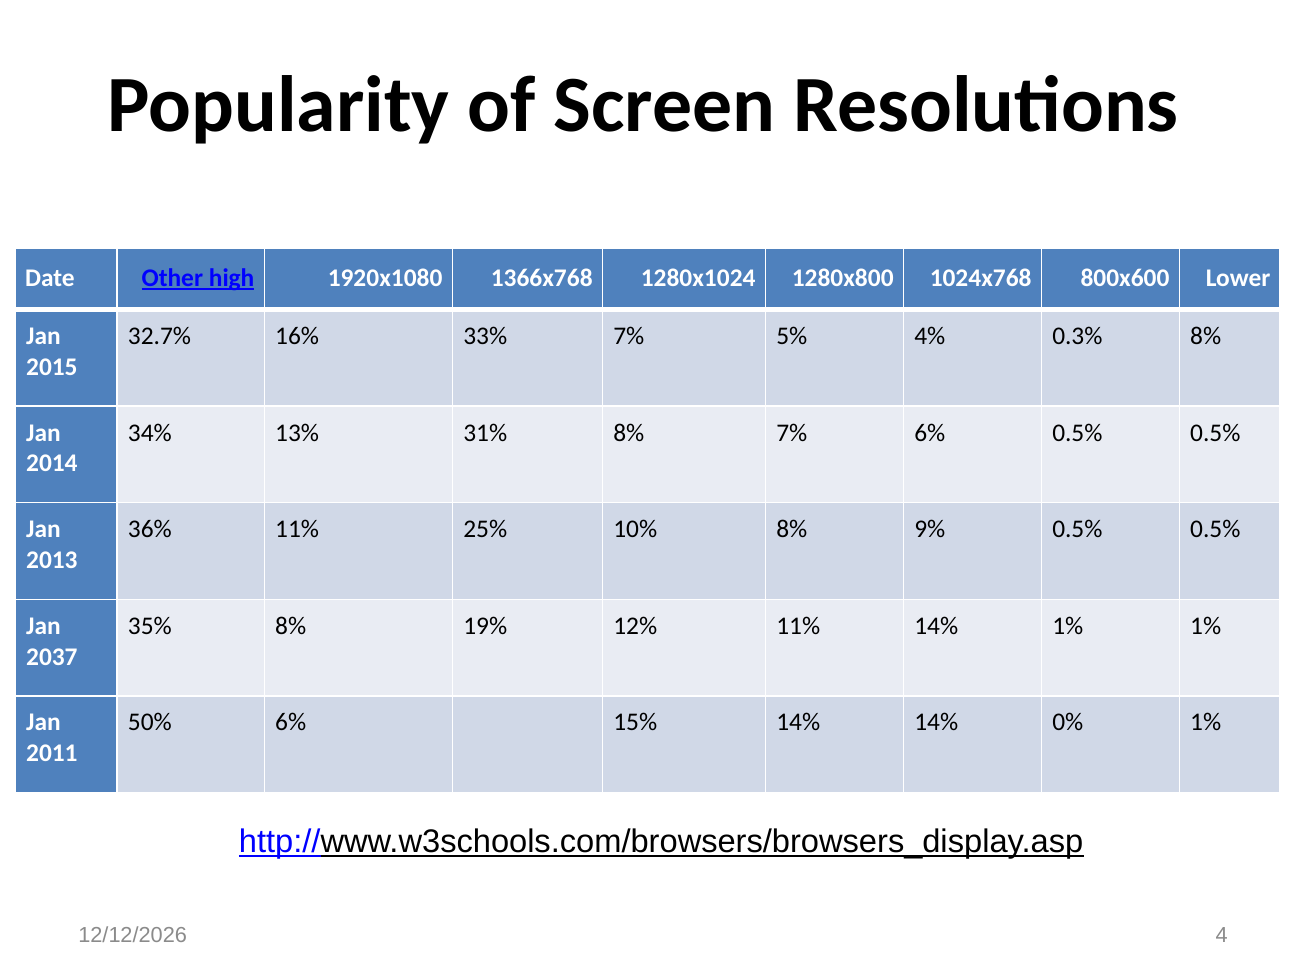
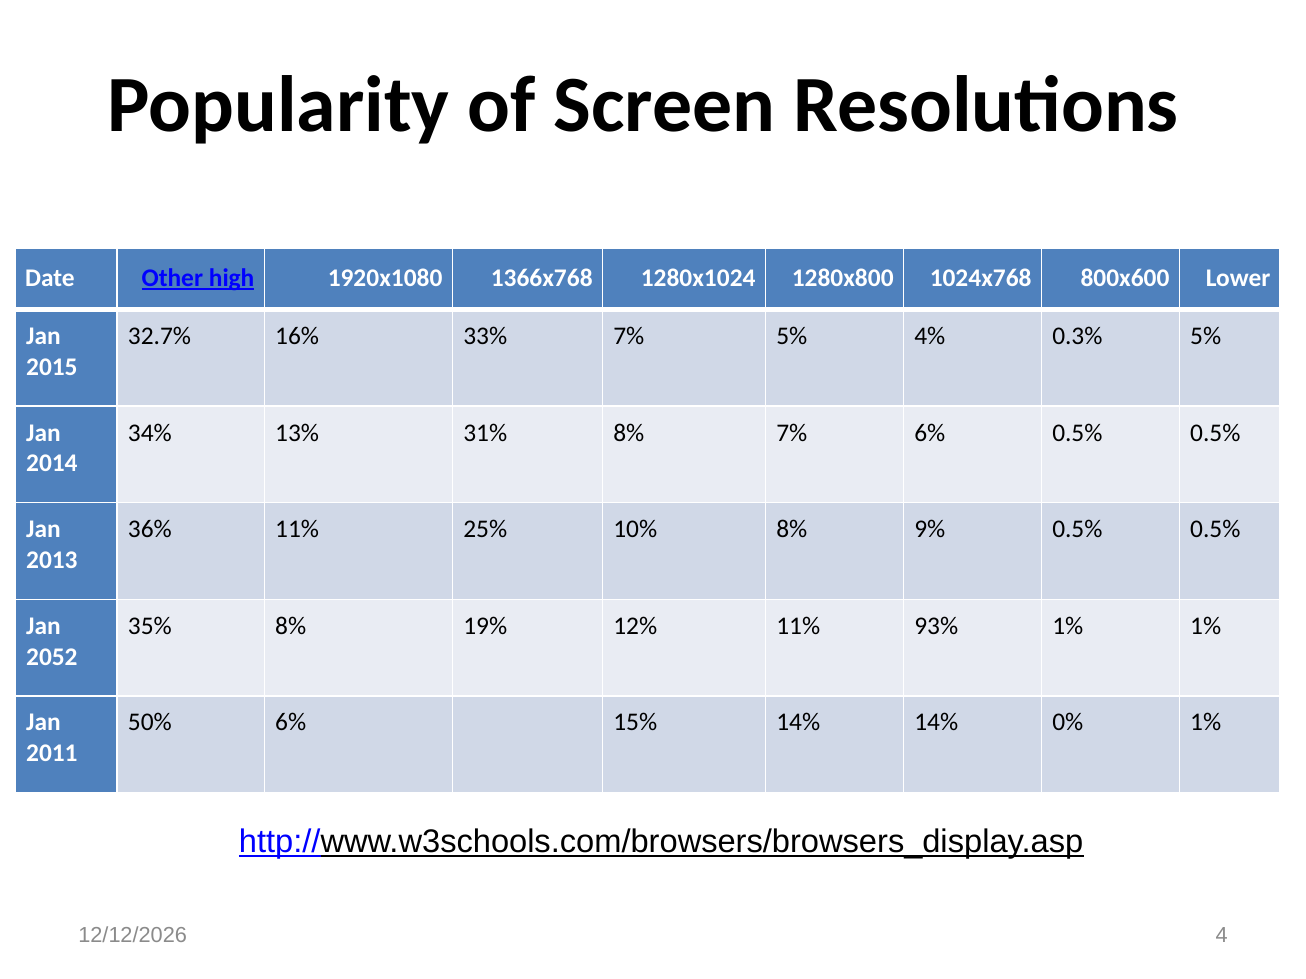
0.3% 8%: 8% -> 5%
11% 14%: 14% -> 93%
2037: 2037 -> 2052
